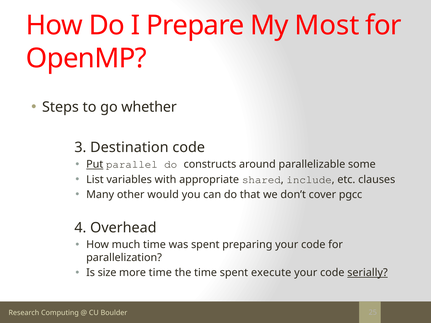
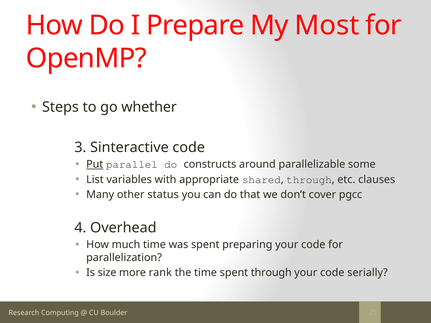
Destination: Destination -> Sinteractive
include at (309, 180): include -> through
would: would -> status
more time: time -> rank
spent execute: execute -> through
serially underline: present -> none
